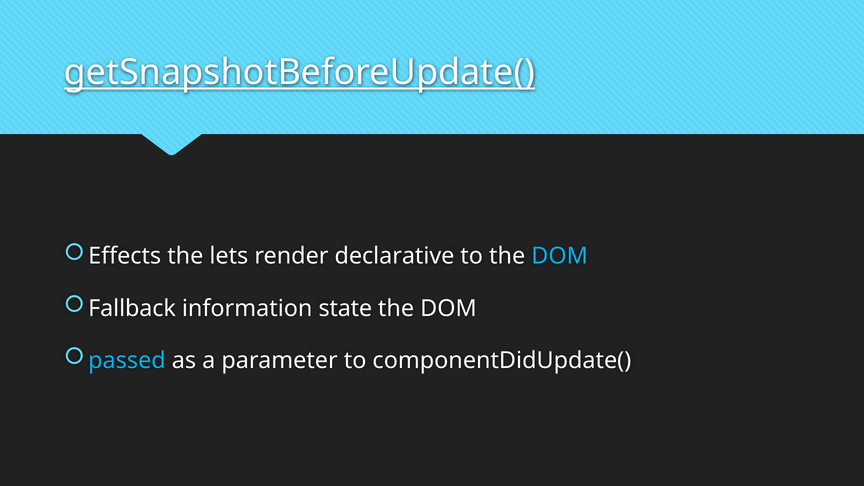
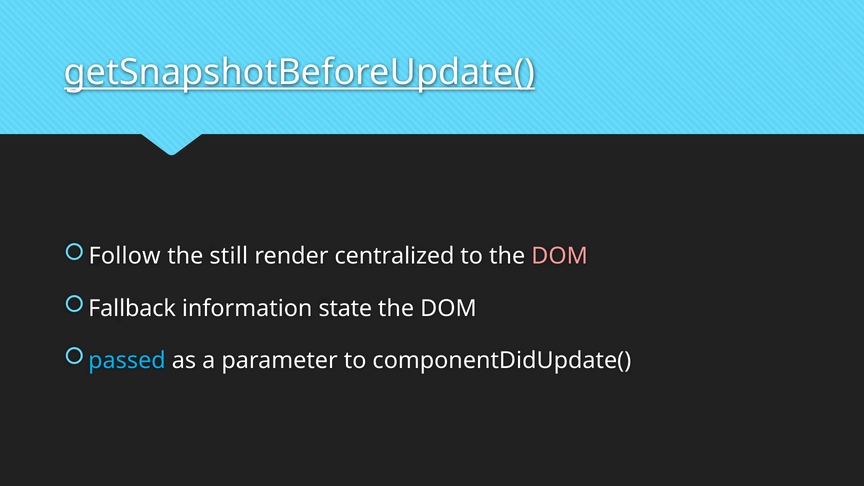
Effects: Effects -> Follow
lets: lets -> still
declarative: declarative -> centralized
DOM at (560, 256) colour: light blue -> pink
